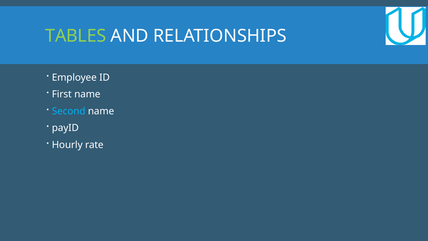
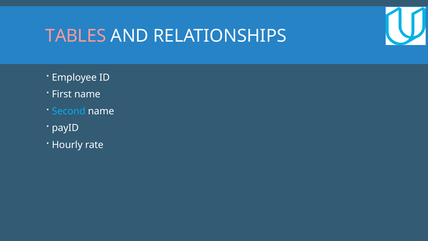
TABLES colour: light green -> pink
